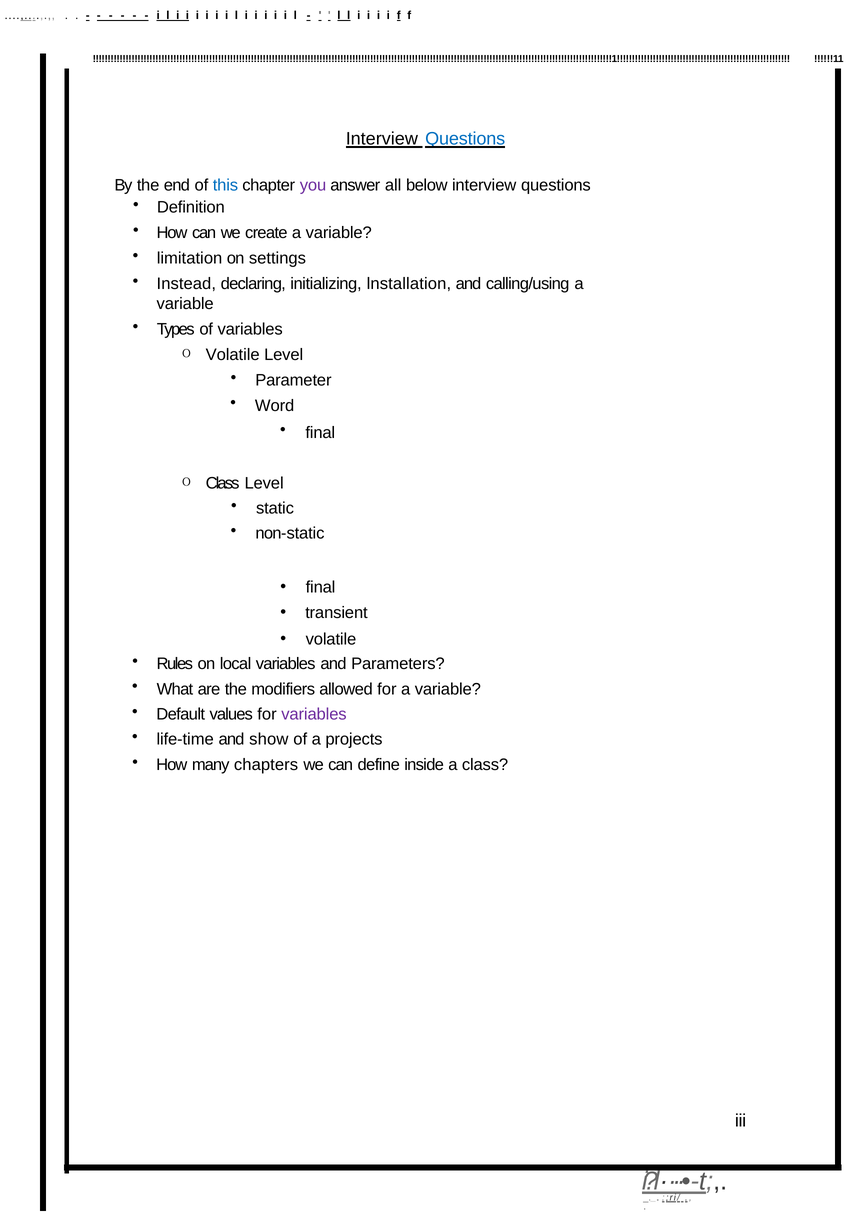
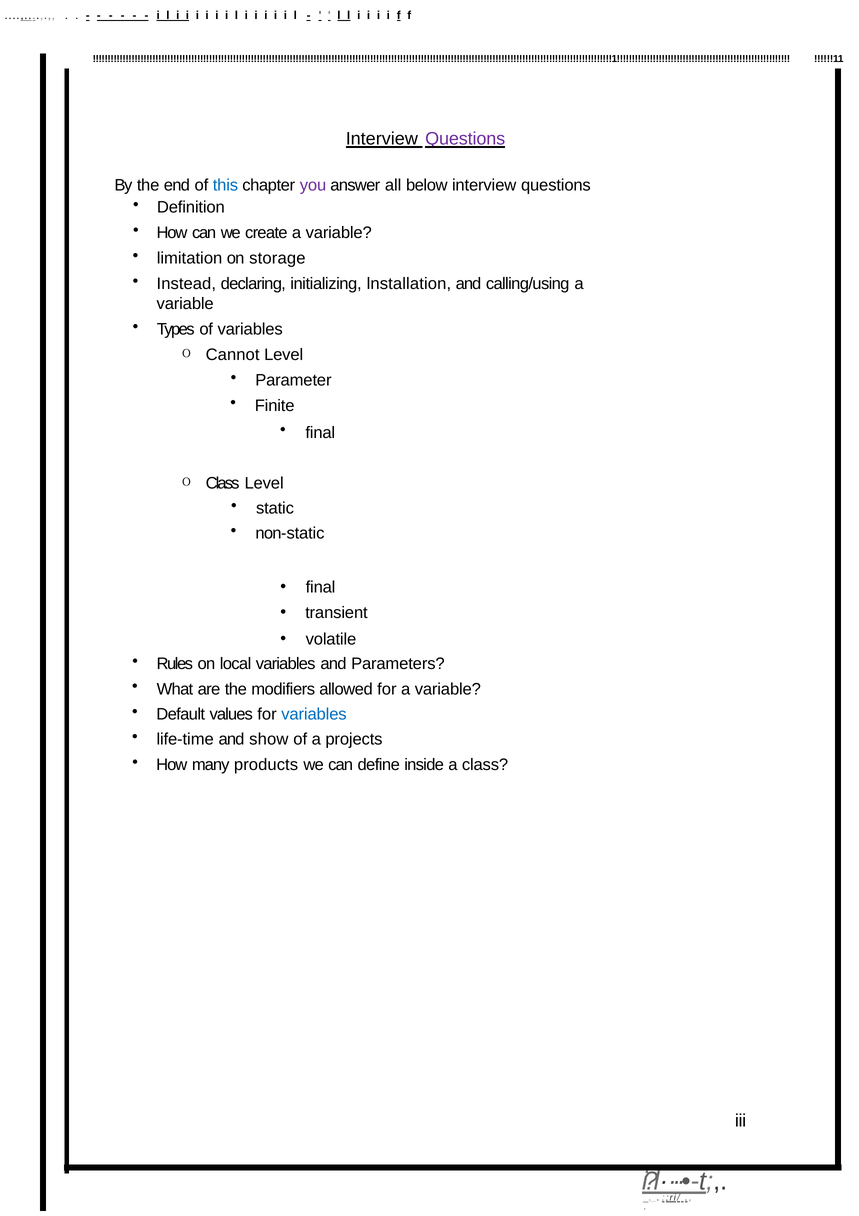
Questions at (465, 139) colour: blue -> purple
settings: settings -> storage
Volatile at (233, 354): Volatile -> Cannot
Word: Word -> Finite
variables at (314, 714) colour: purple -> blue
chapters: chapters -> products
